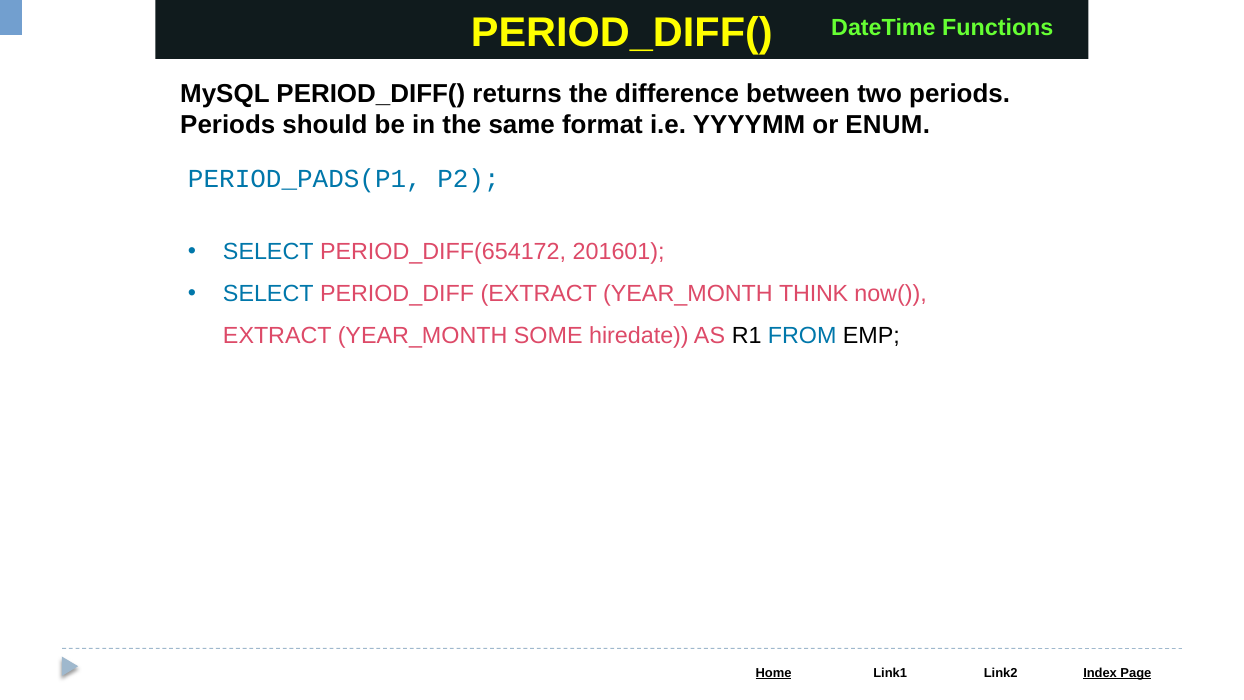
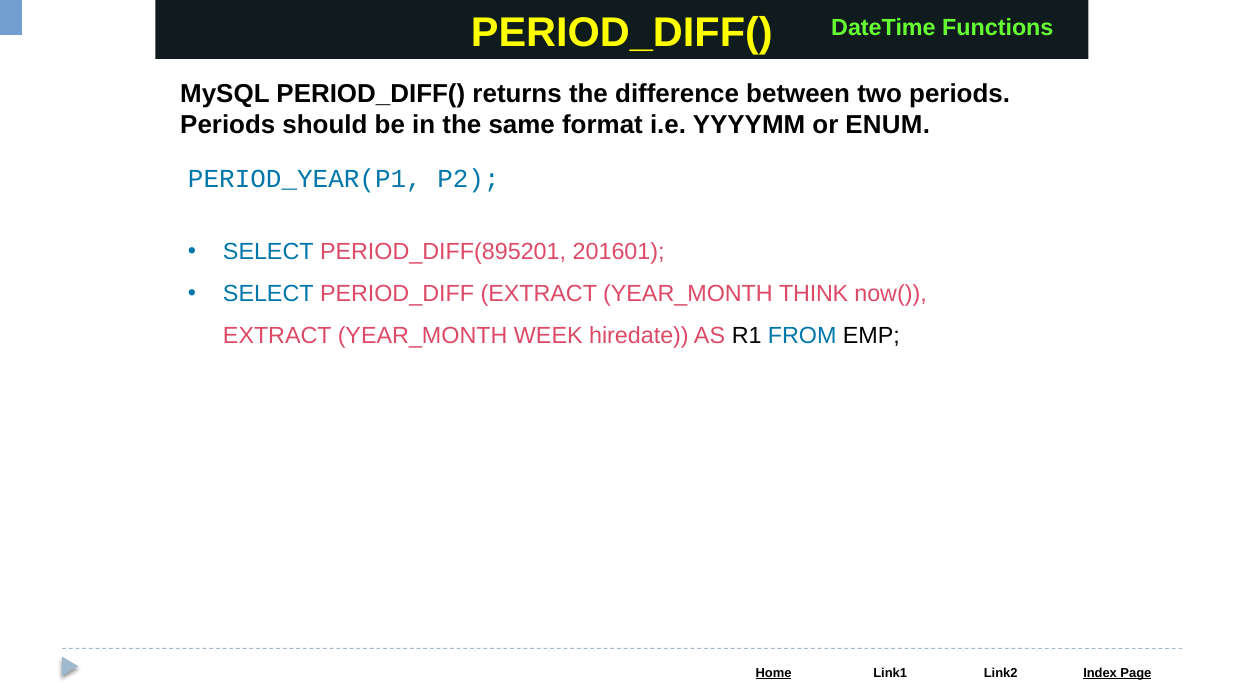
PERIOD_PADS(P1: PERIOD_PADS(P1 -> PERIOD_YEAR(P1
PERIOD_DIFF(654172: PERIOD_DIFF(654172 -> PERIOD_DIFF(895201
SOME: SOME -> WEEK
